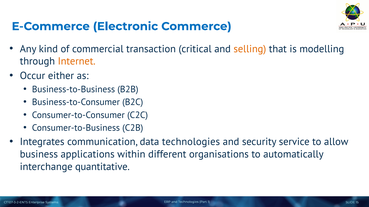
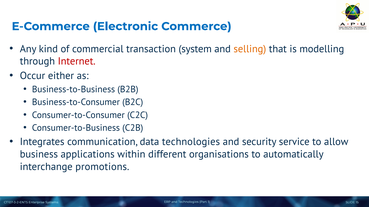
critical: critical -> system
Internet colour: orange -> red
quantitative: quantitative -> promotions
